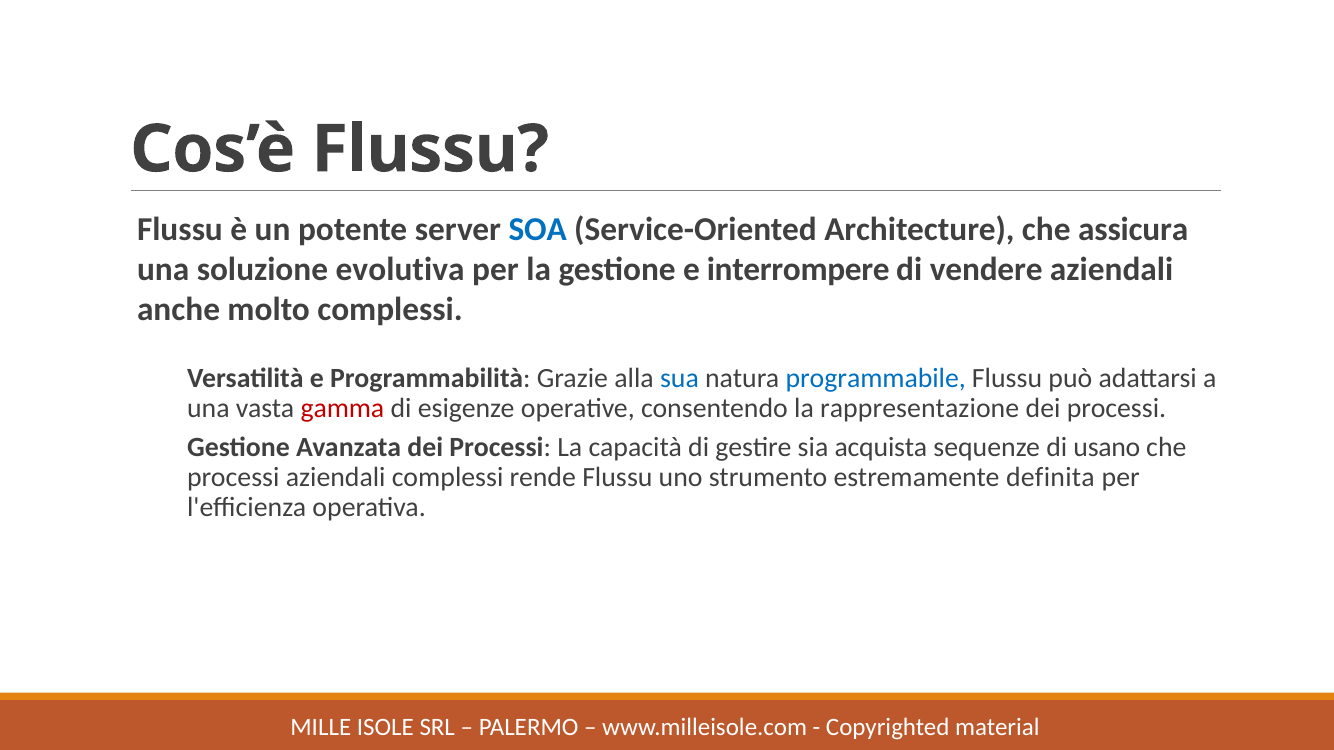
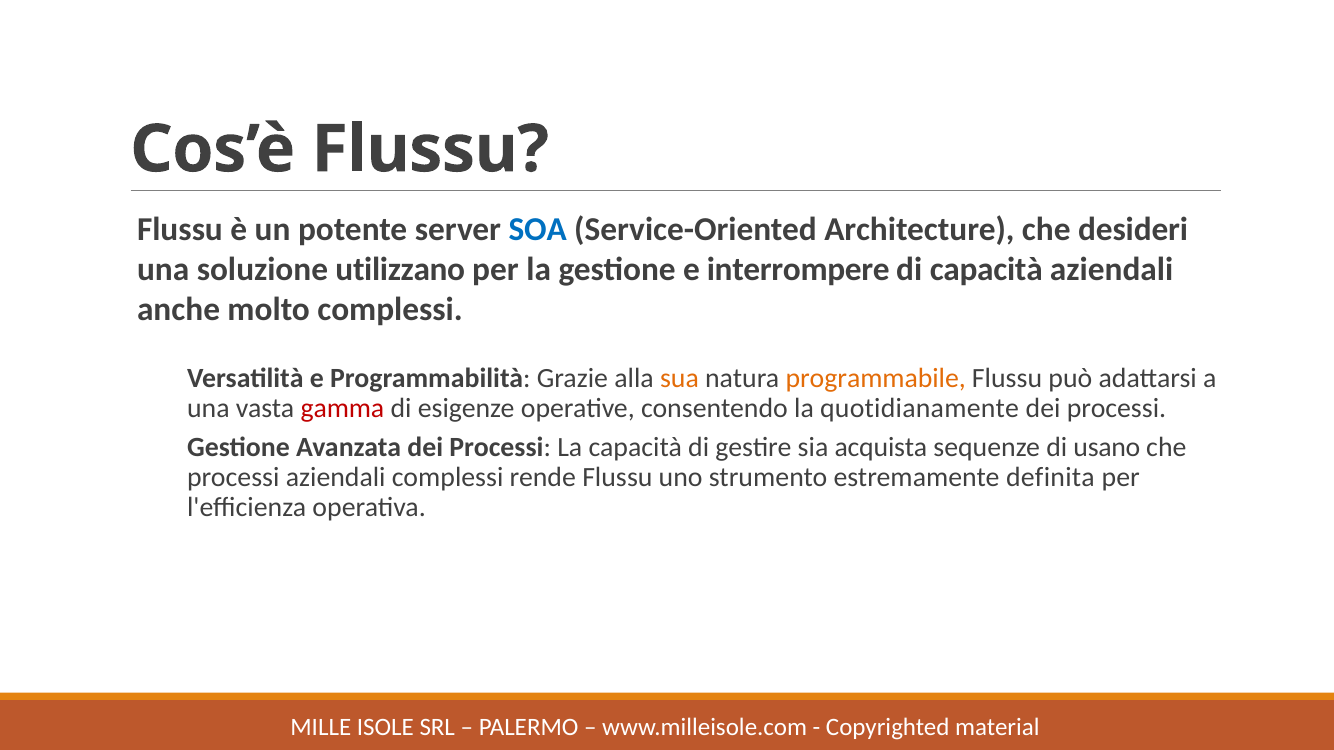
assicura: assicura -> desideri
evolutiva: evolutiva -> utilizzano
di vendere: vendere -> capacità
sua colour: blue -> orange
programmabile colour: blue -> orange
rappresentazione: rappresentazione -> quotidianamente
